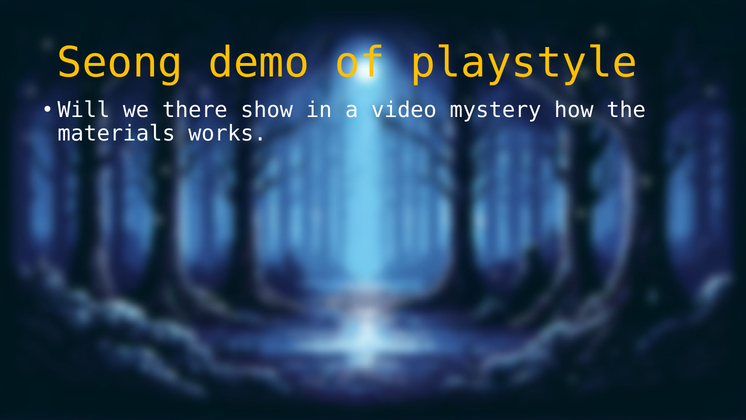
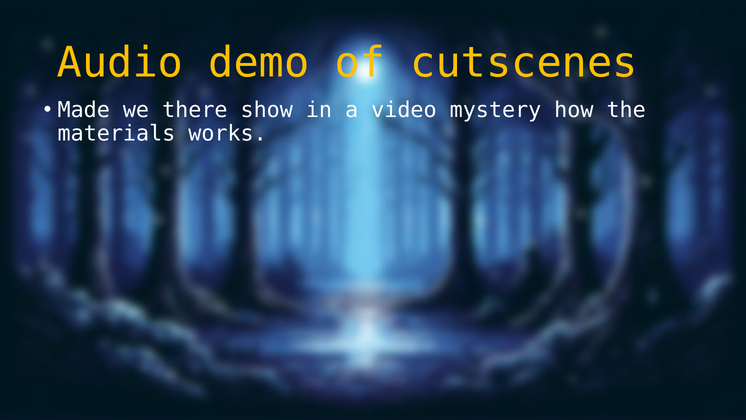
Seong: Seong -> Audio
playstyle: playstyle -> cutscenes
Will: Will -> Made
